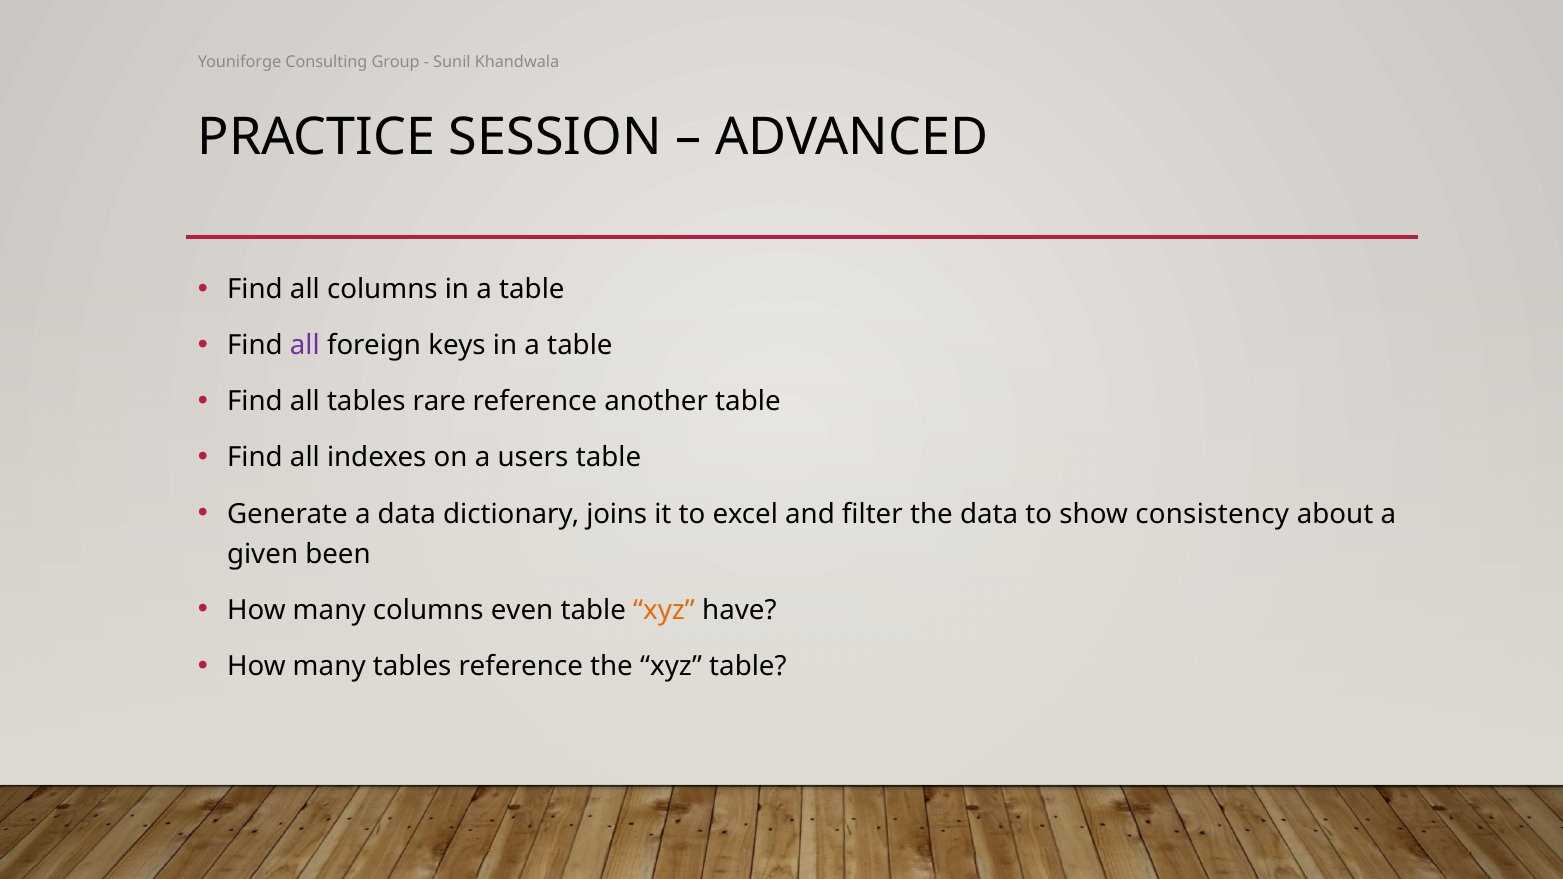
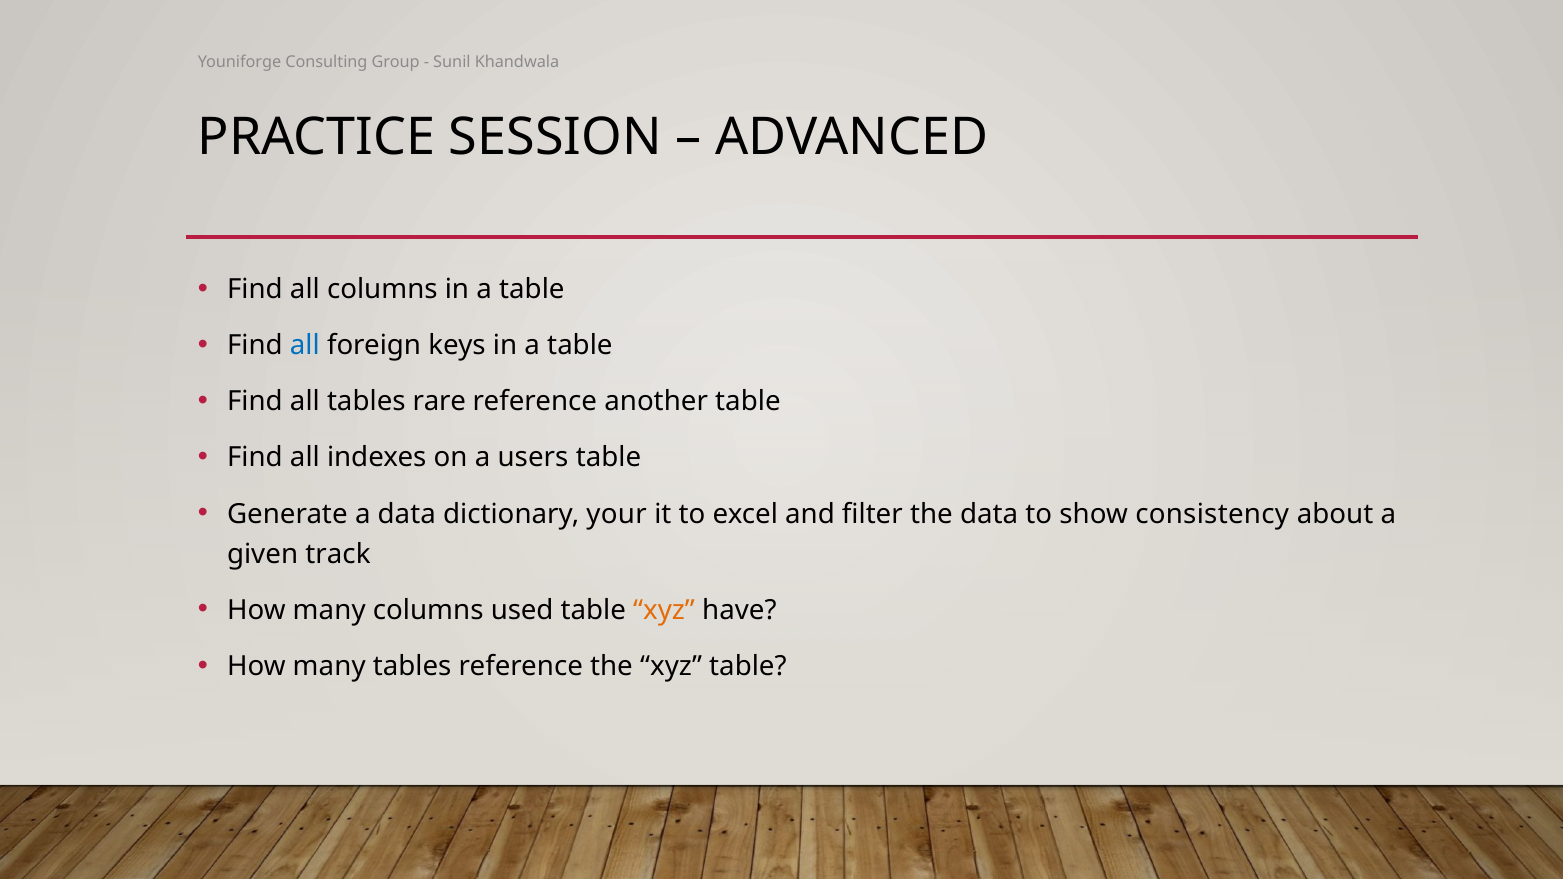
all at (305, 346) colour: purple -> blue
joins: joins -> your
been: been -> track
even: even -> used
